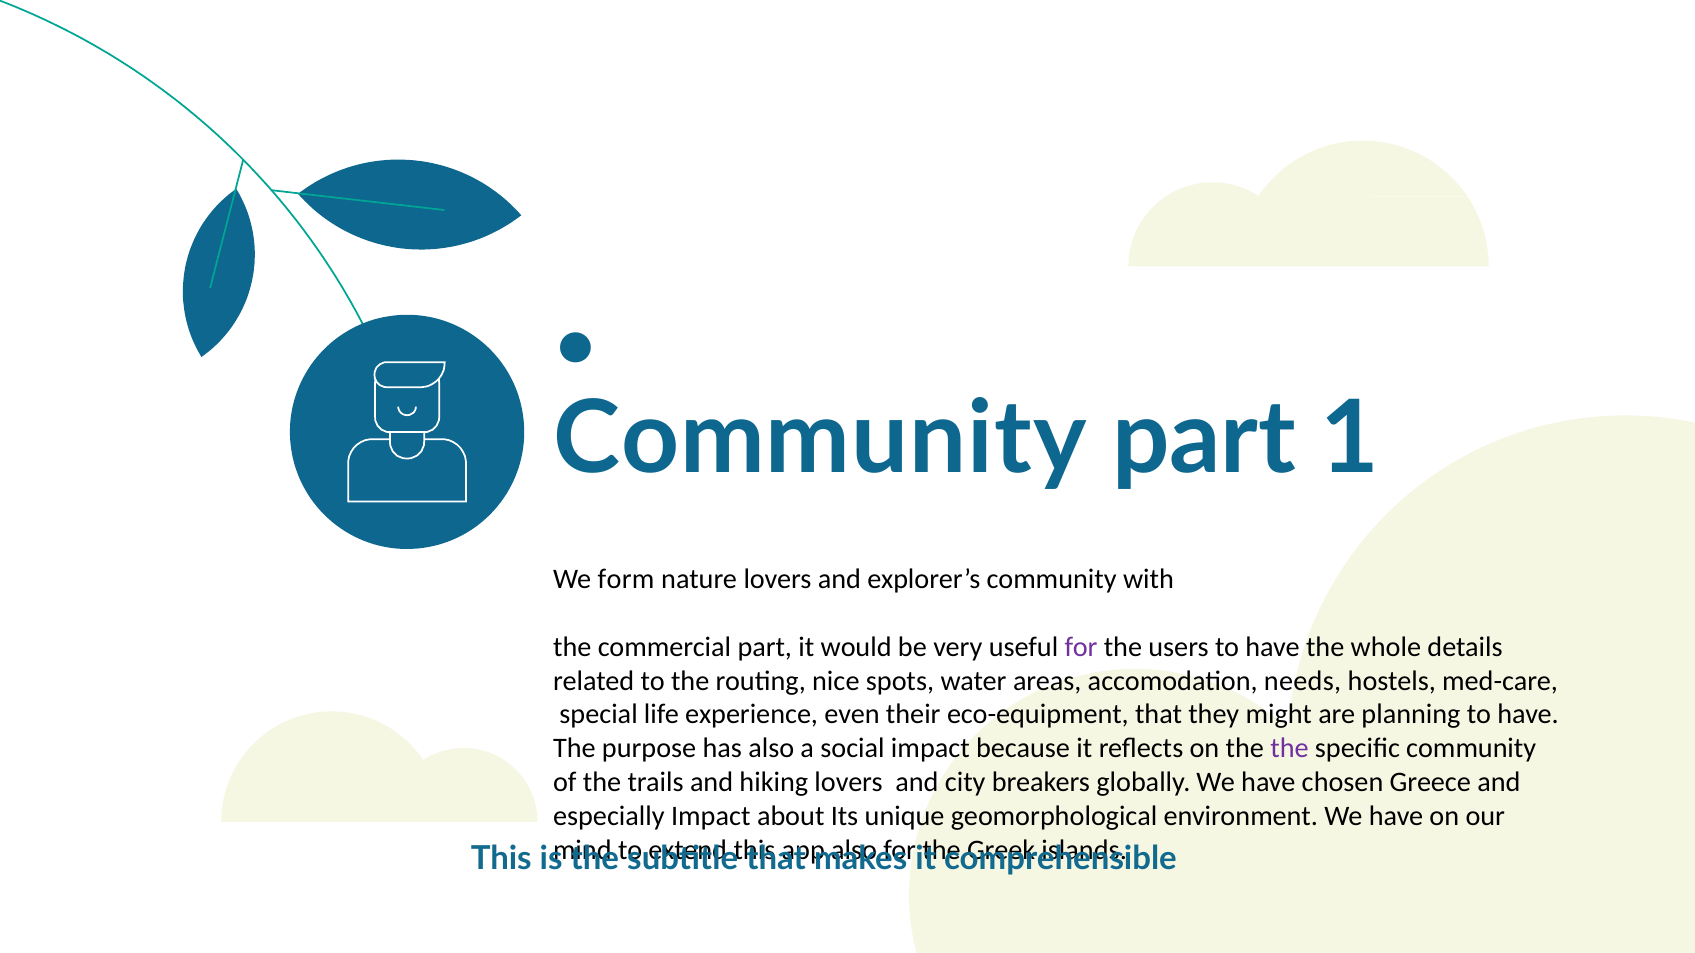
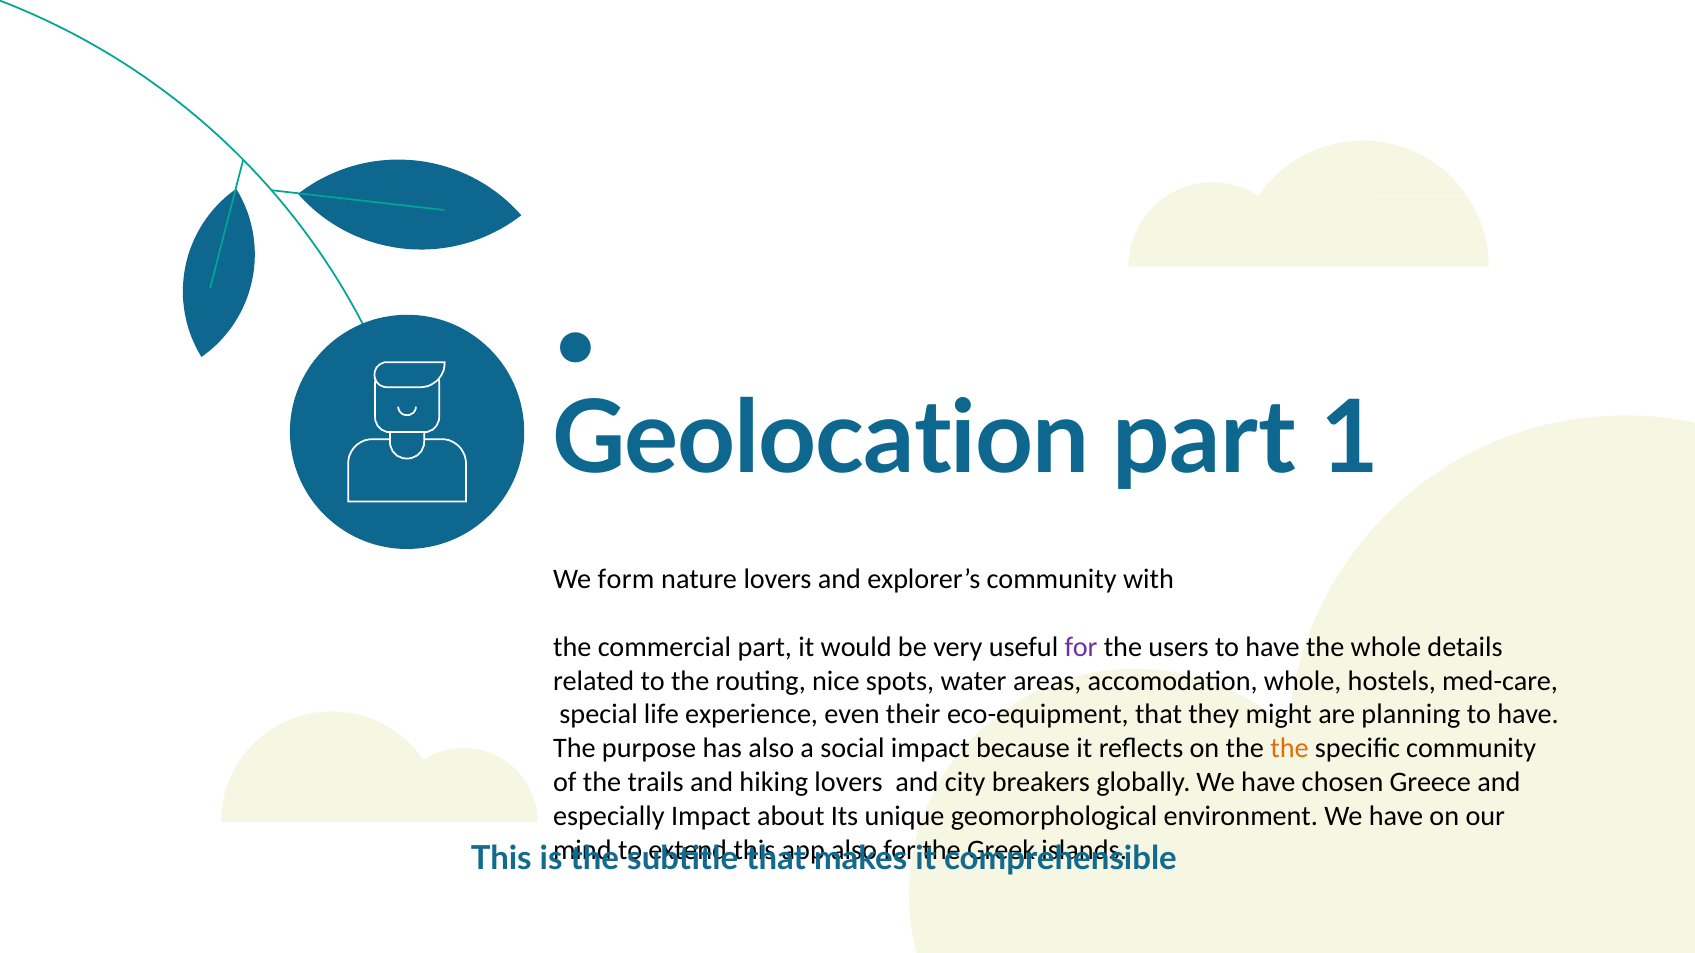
Community at (820, 439): Community -> Geolocation
accomodation needs: needs -> whole
the at (1290, 749) colour: purple -> orange
